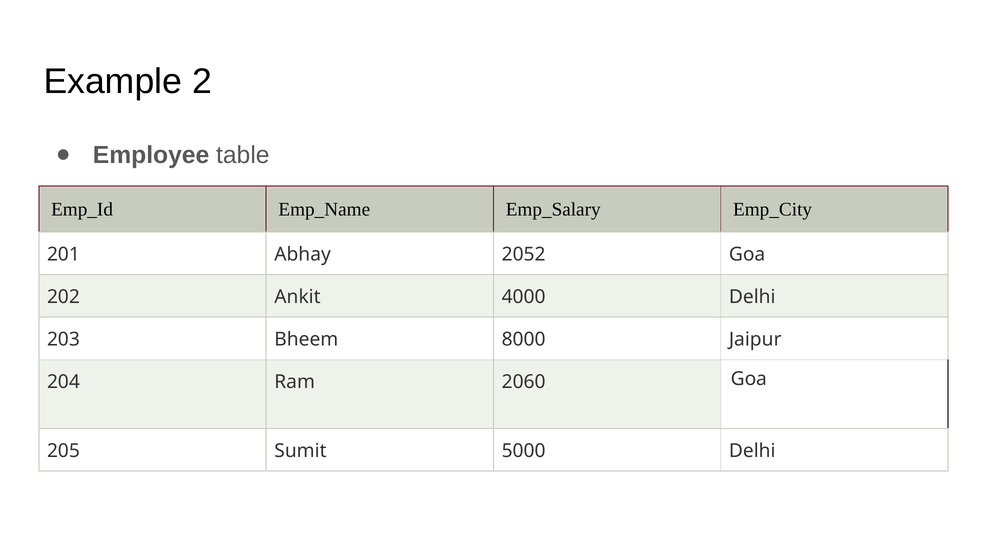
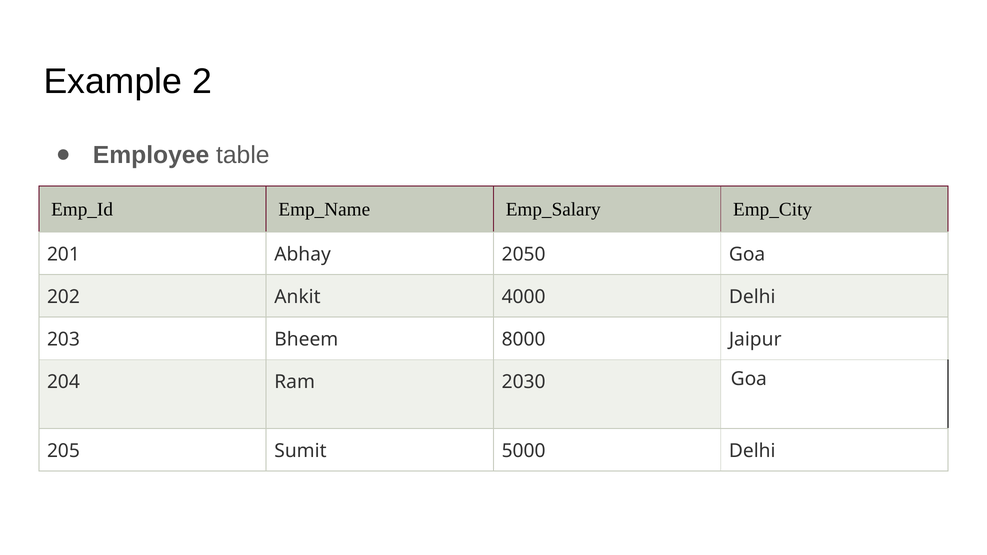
2052: 2052 -> 2050
2060: 2060 -> 2030
